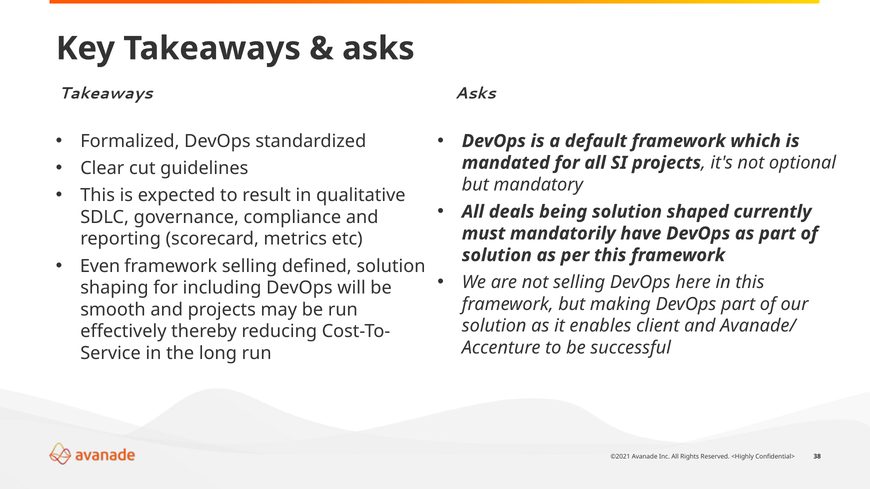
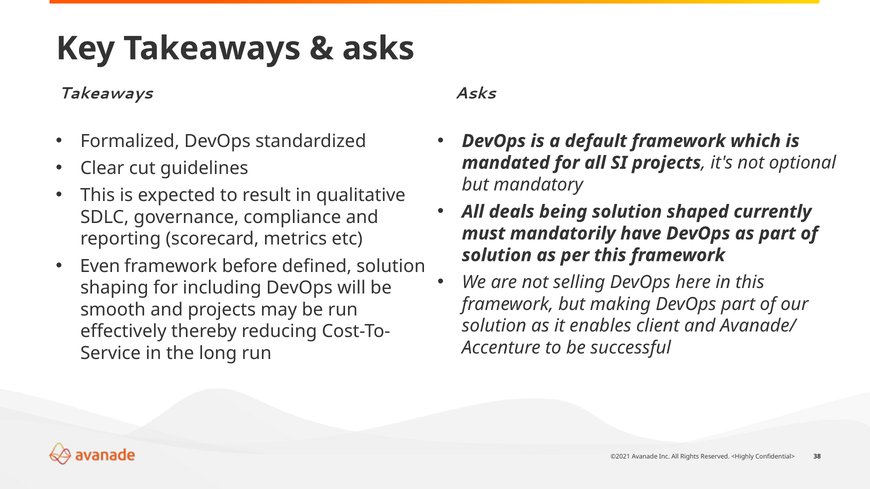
framework selling: selling -> before
